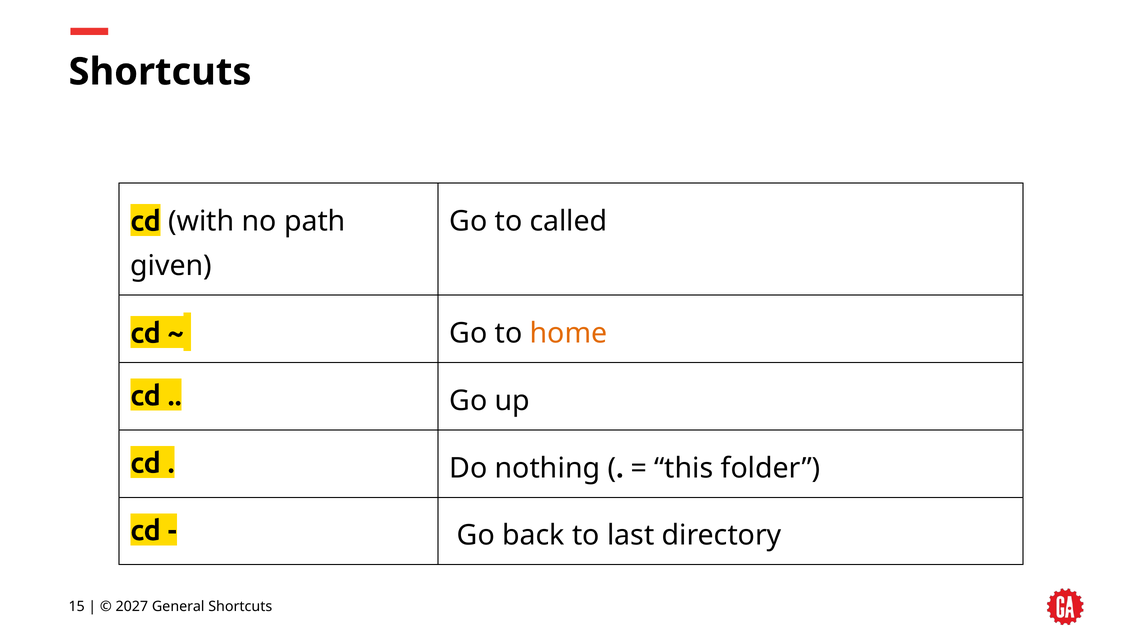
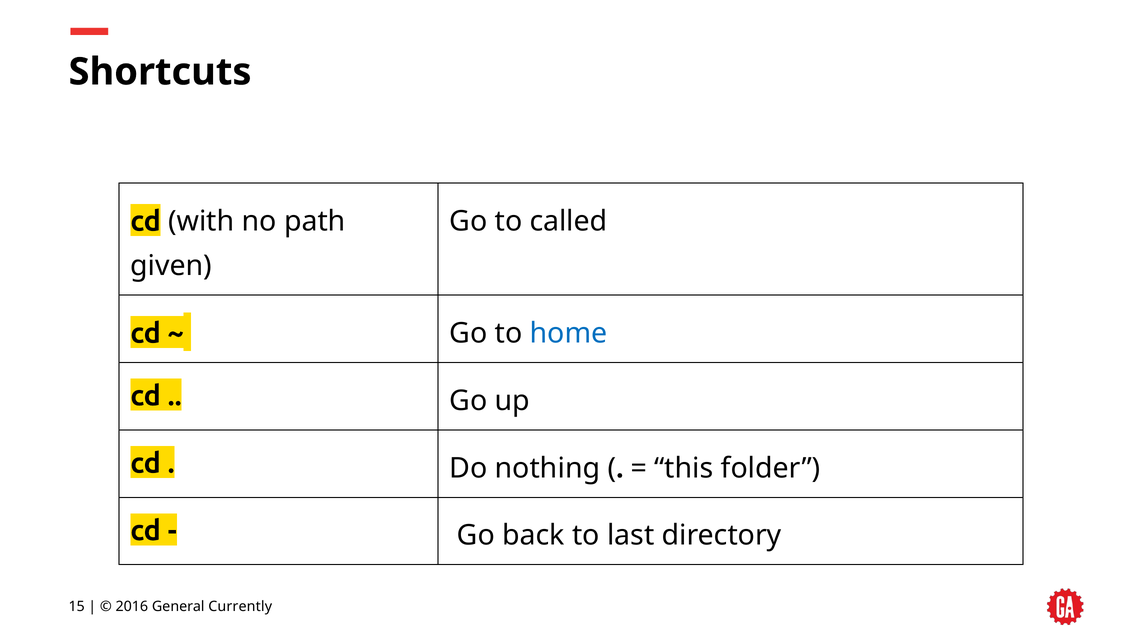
home colour: orange -> blue
2027: 2027 -> 2016
General Shortcuts: Shortcuts -> Currently
